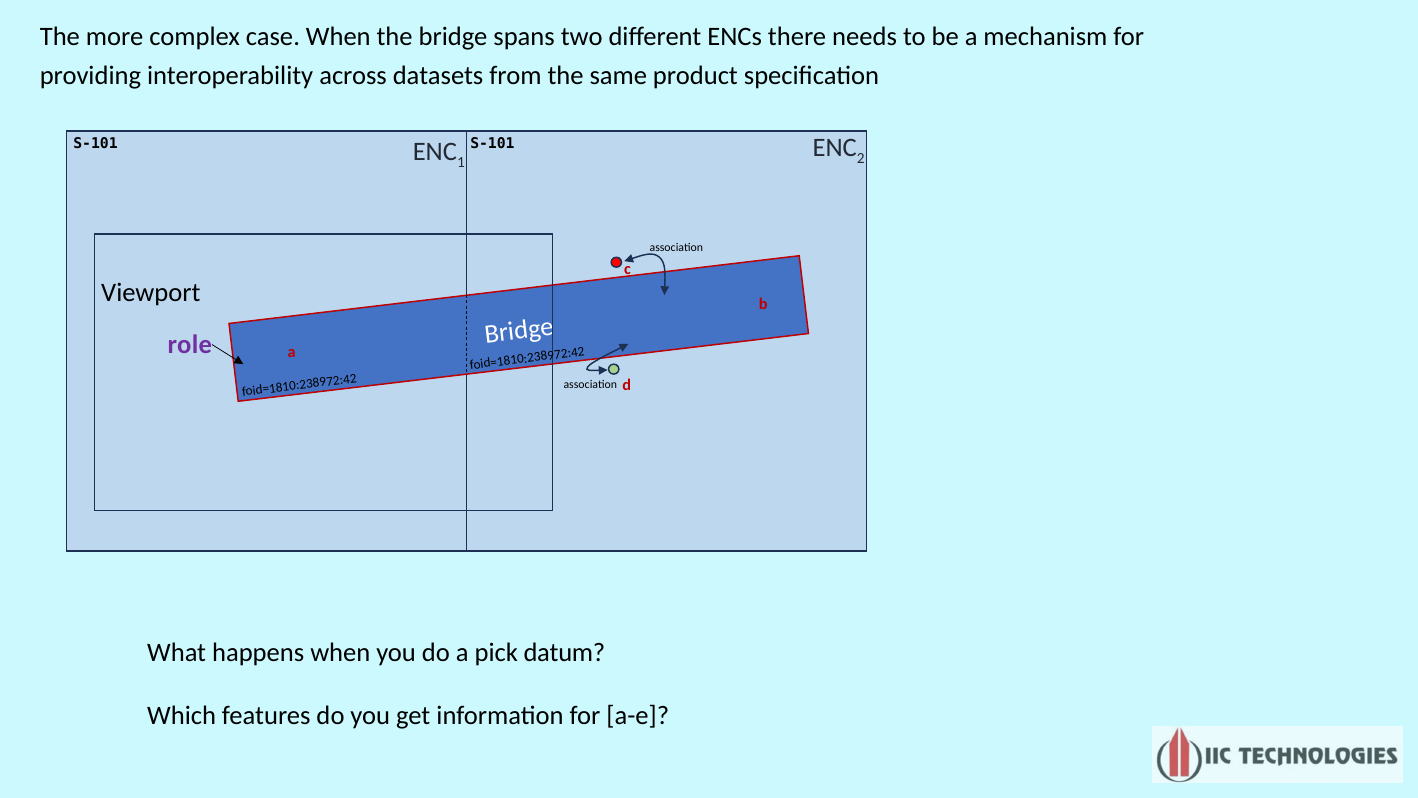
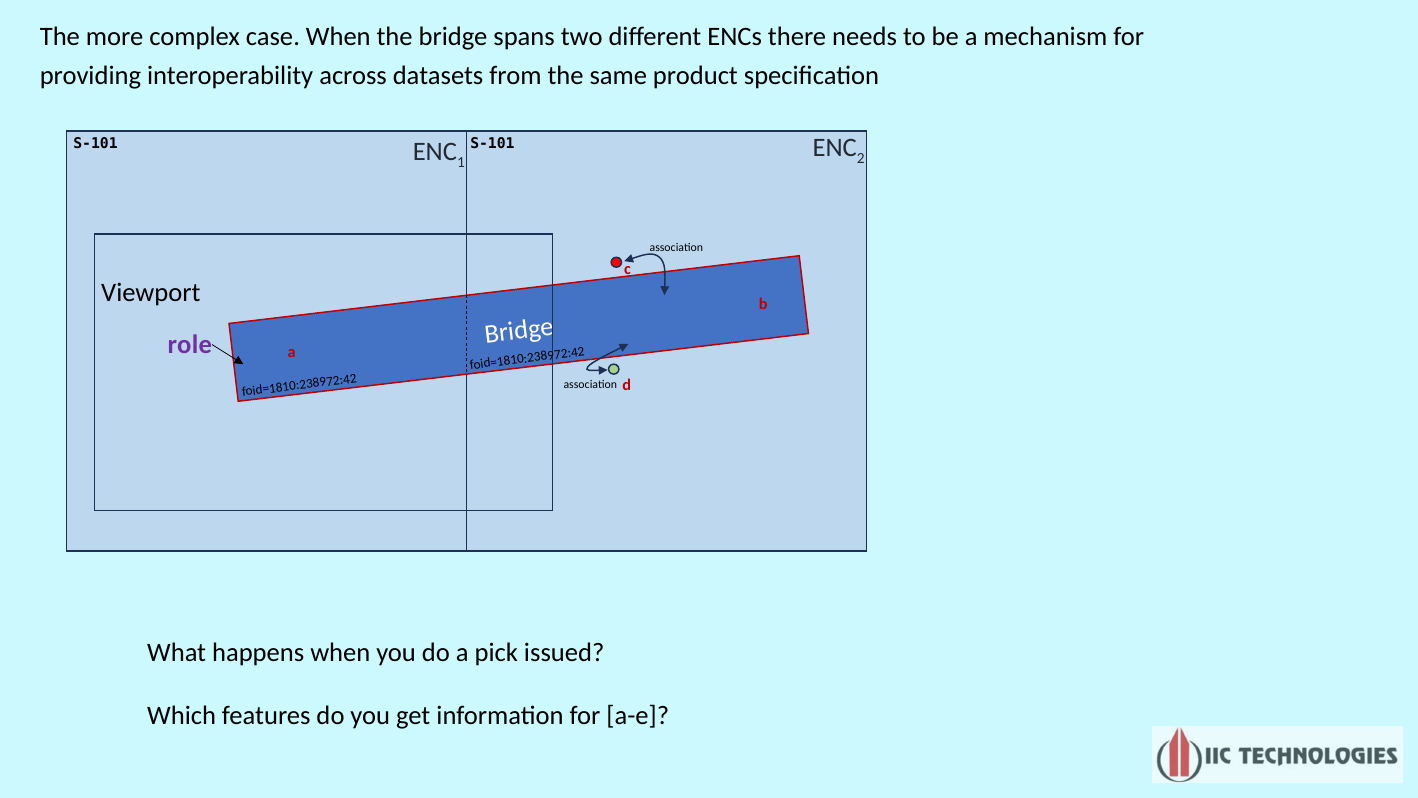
datum: datum -> issued
